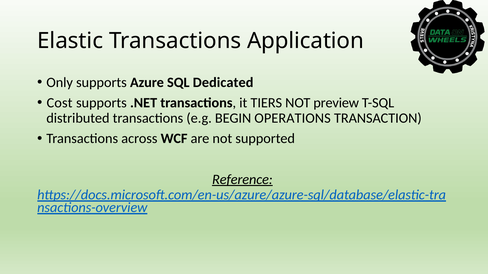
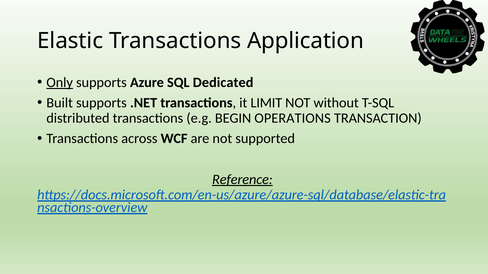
Only underline: none -> present
Cost: Cost -> Built
TIERS: TIERS -> LIMIT
preview: preview -> without
